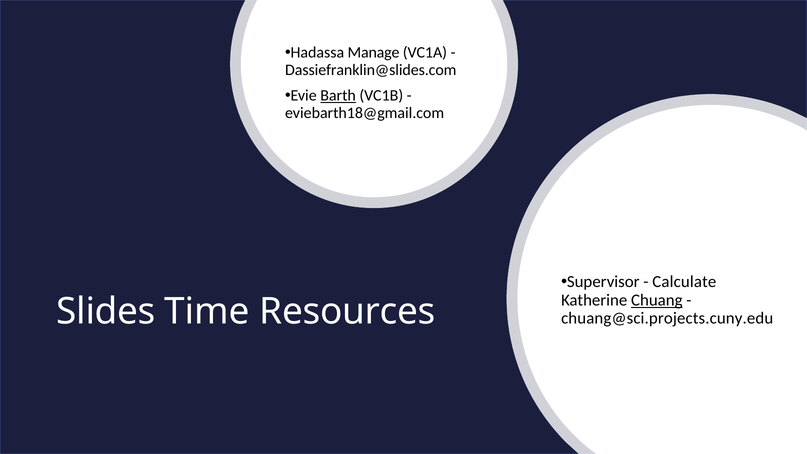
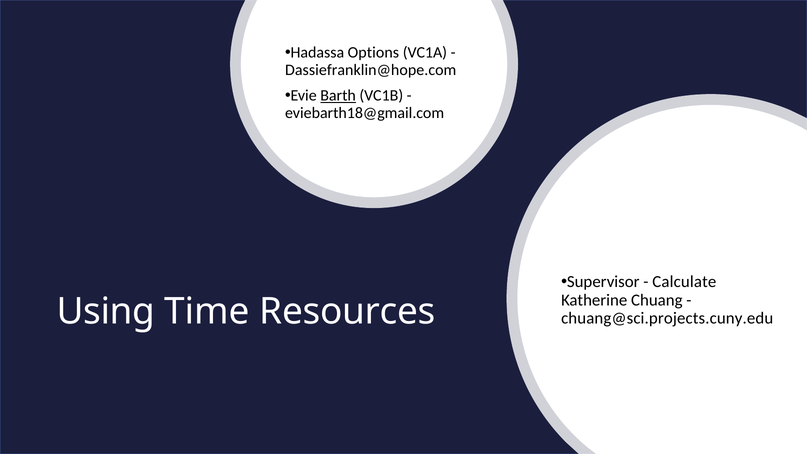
Manage: Manage -> Options
Dassiefranklin@slides.com: Dassiefranklin@slides.com -> Dassiefranklin@hope.com
Chuang underline: present -> none
Slides: Slides -> Using
